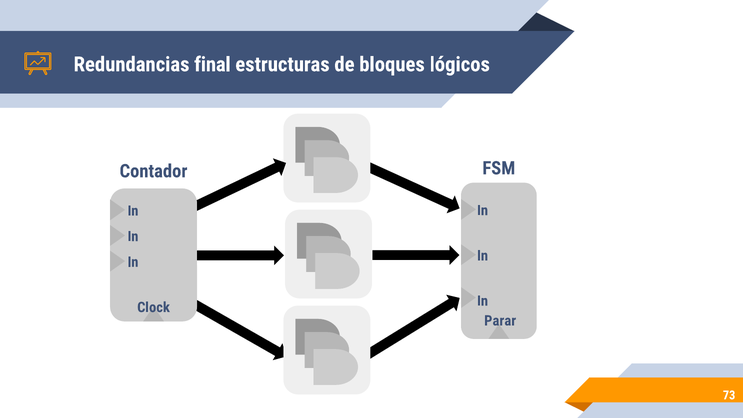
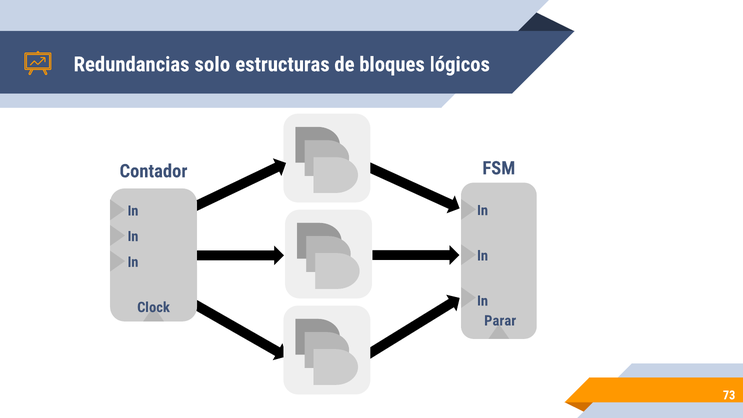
final: final -> solo
